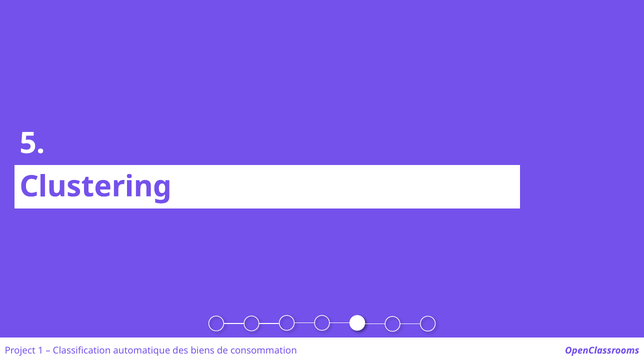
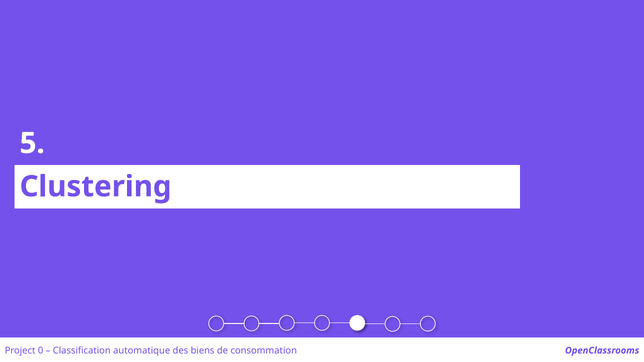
1: 1 -> 0
